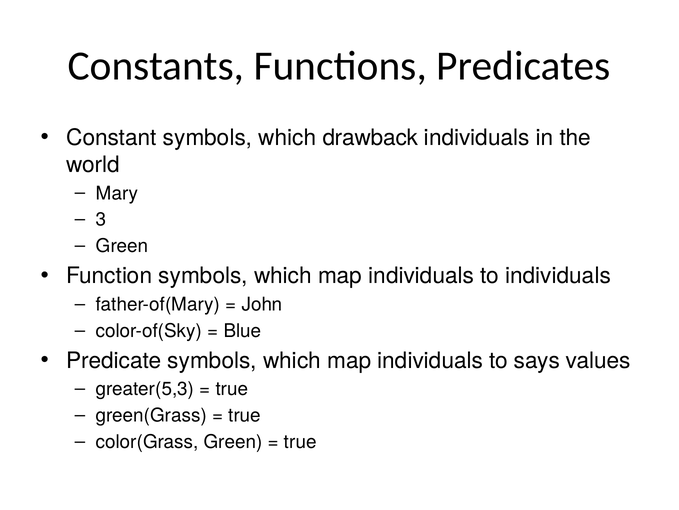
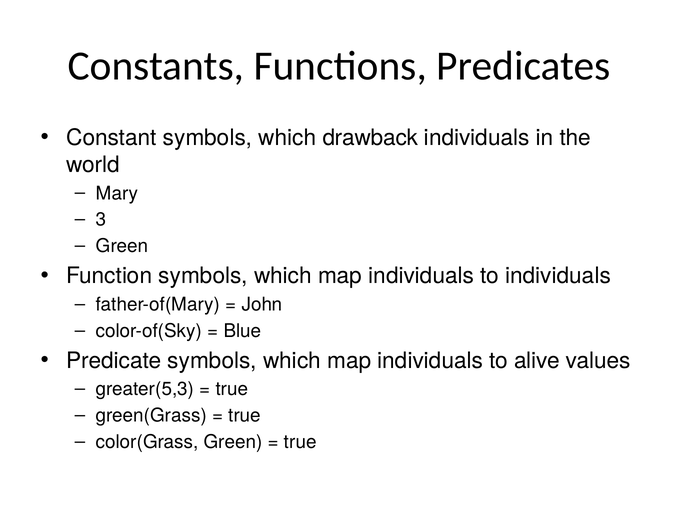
says: says -> alive
